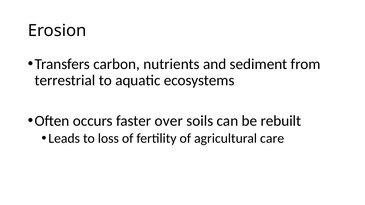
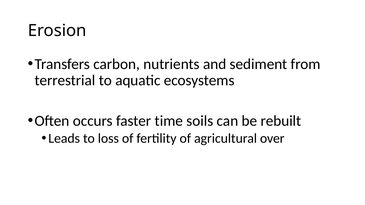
over: over -> time
care: care -> over
